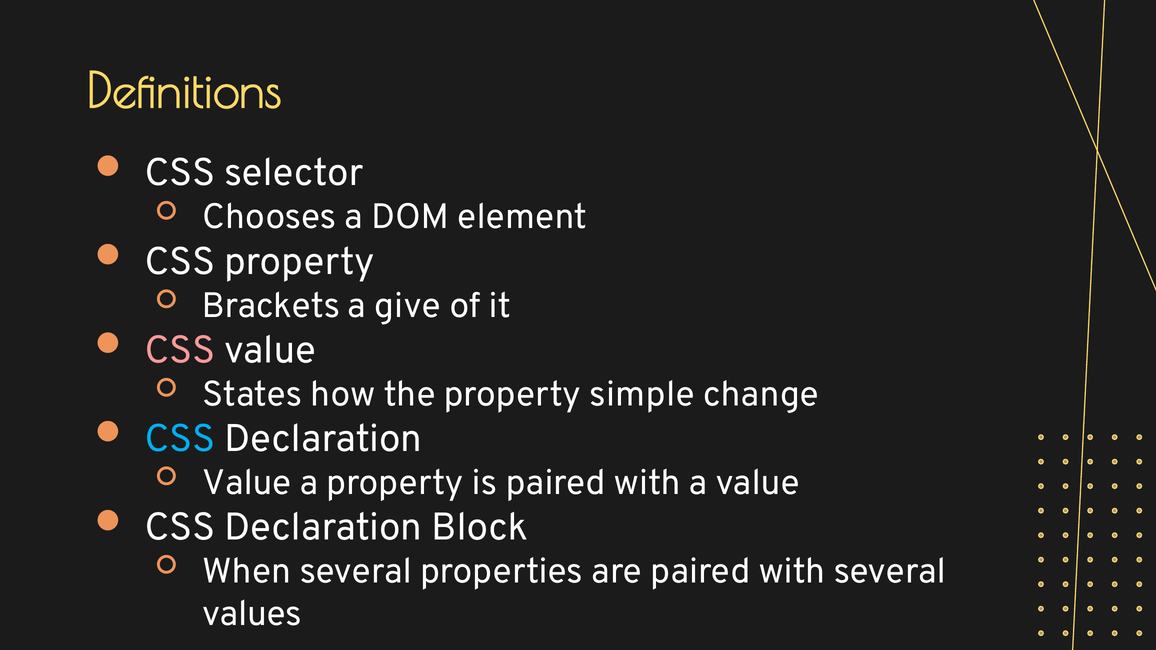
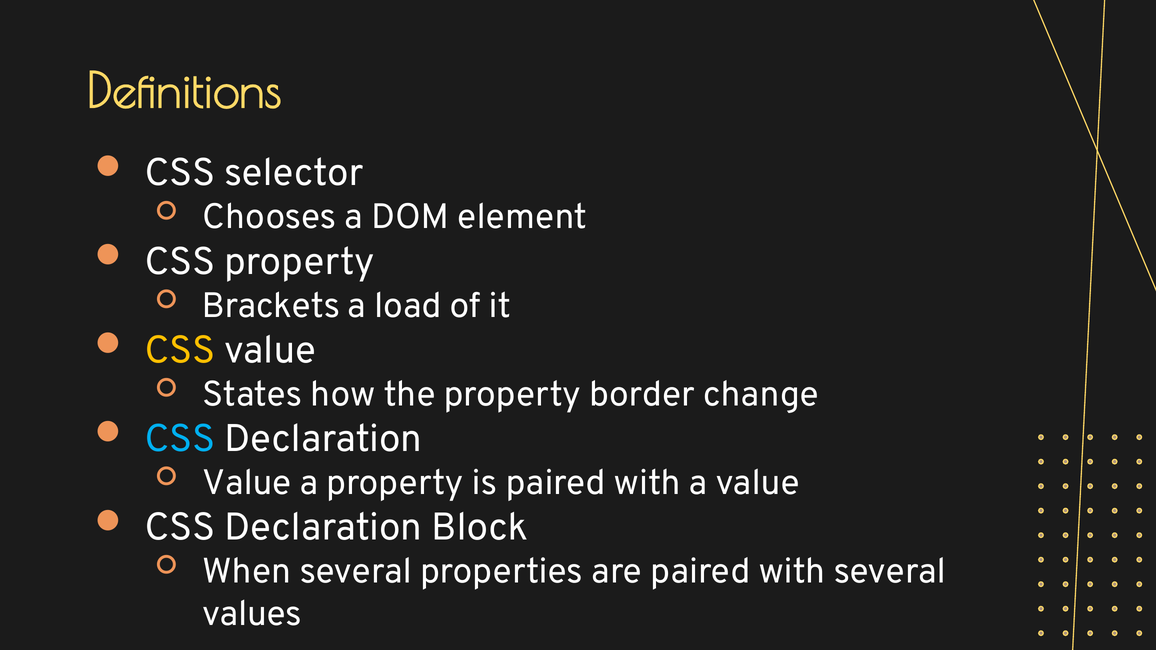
give: give -> load
CSS at (180, 350) colour: pink -> yellow
simple: simple -> border
